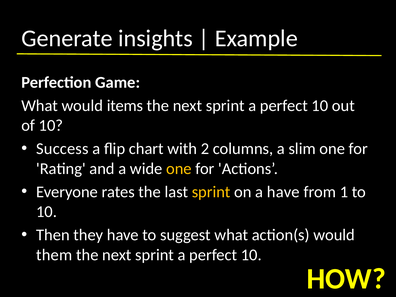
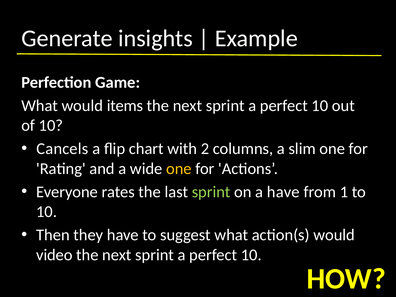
Success: Success -> Cancels
sprint at (211, 192) colour: yellow -> light green
them: them -> video
